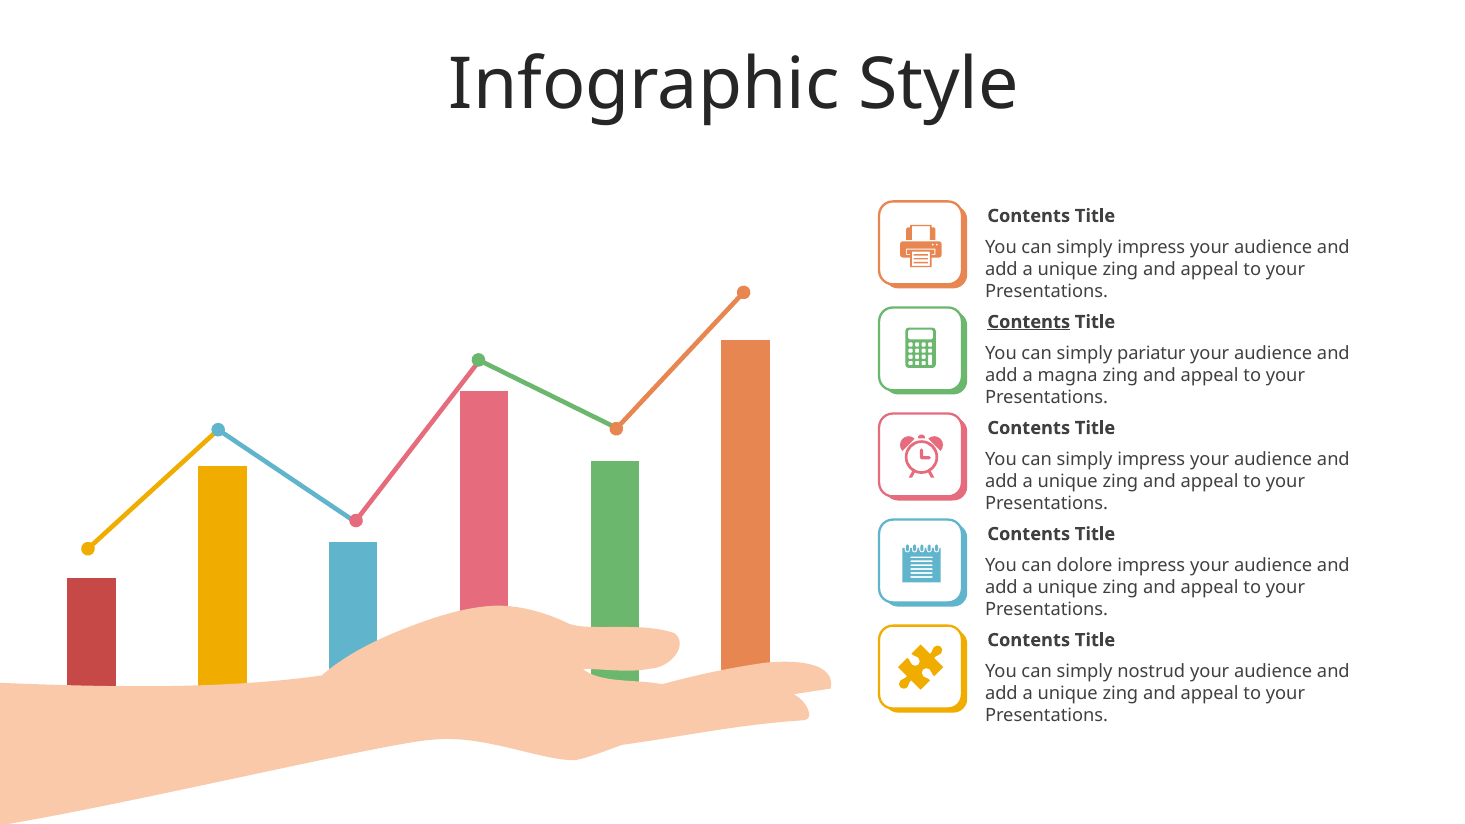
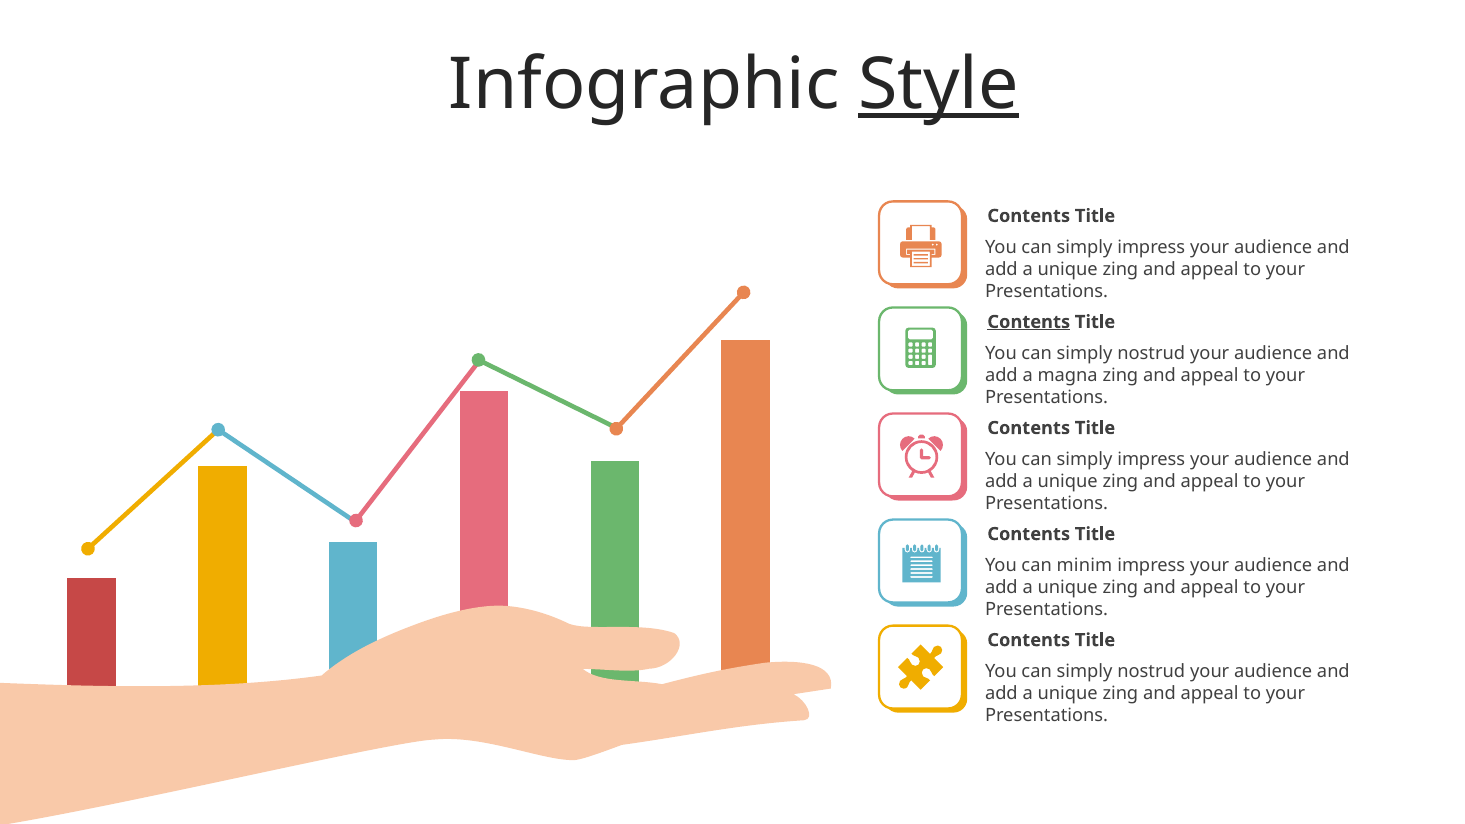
Style underline: none -> present
pariatur at (1151, 354): pariatur -> nostrud
dolore: dolore -> minim
